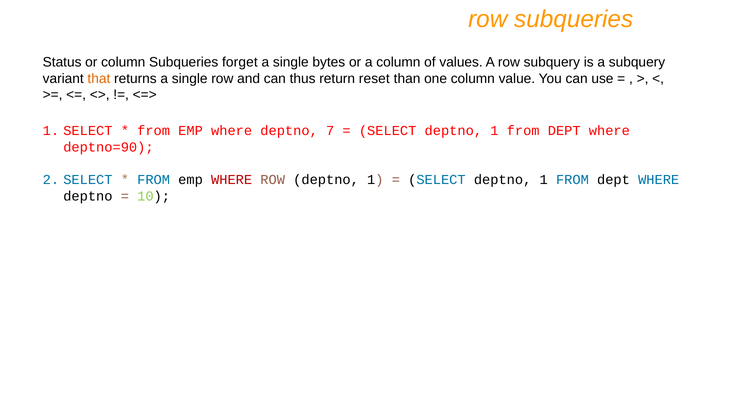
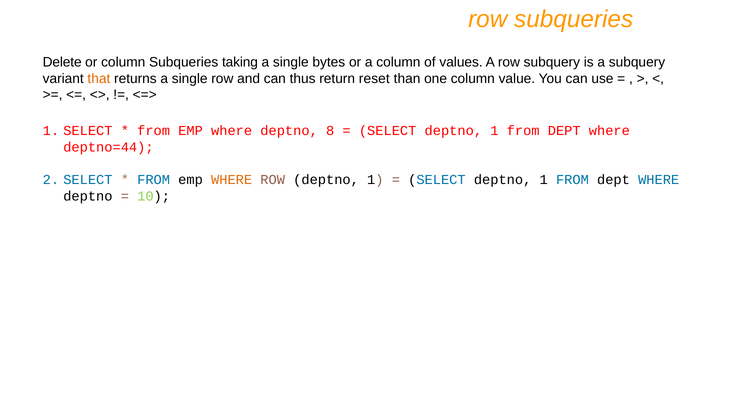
Status: Status -> Delete
forget: forget -> taking
7: 7 -> 8
deptno=90: deptno=90 -> deptno=44
WHERE at (232, 180) colour: red -> orange
